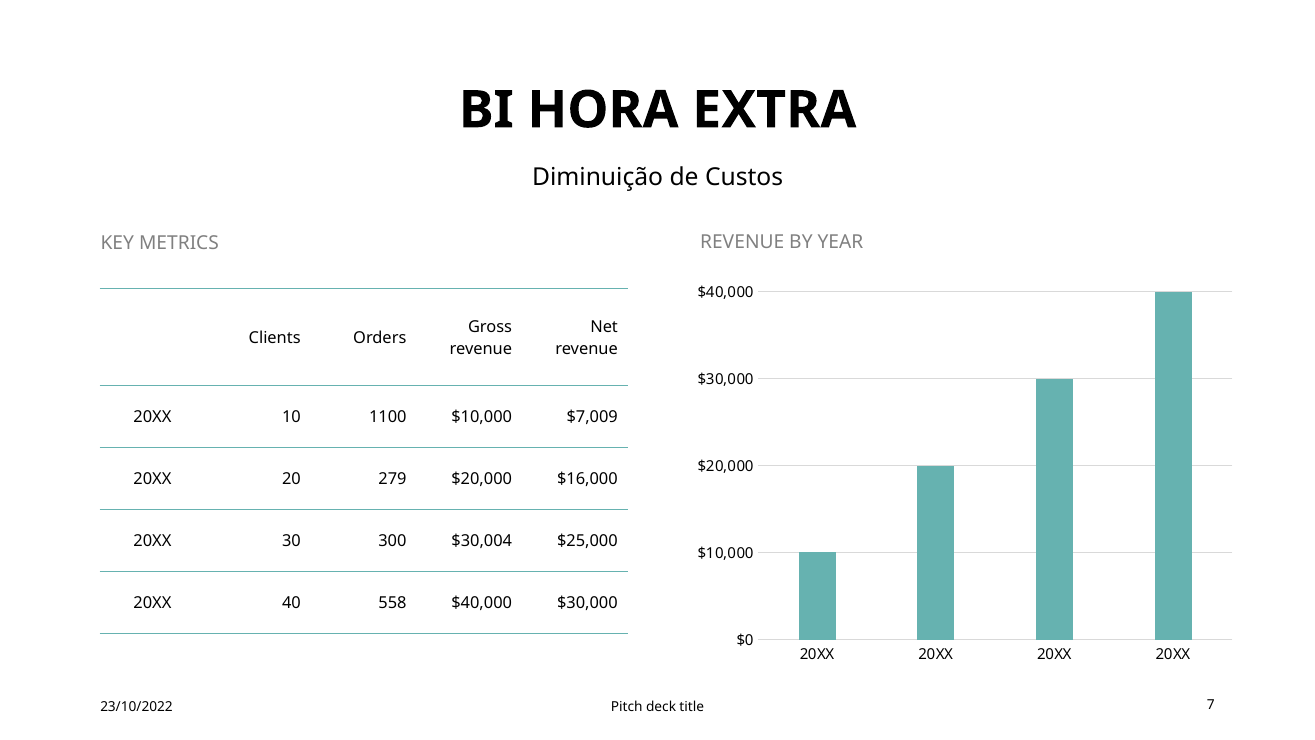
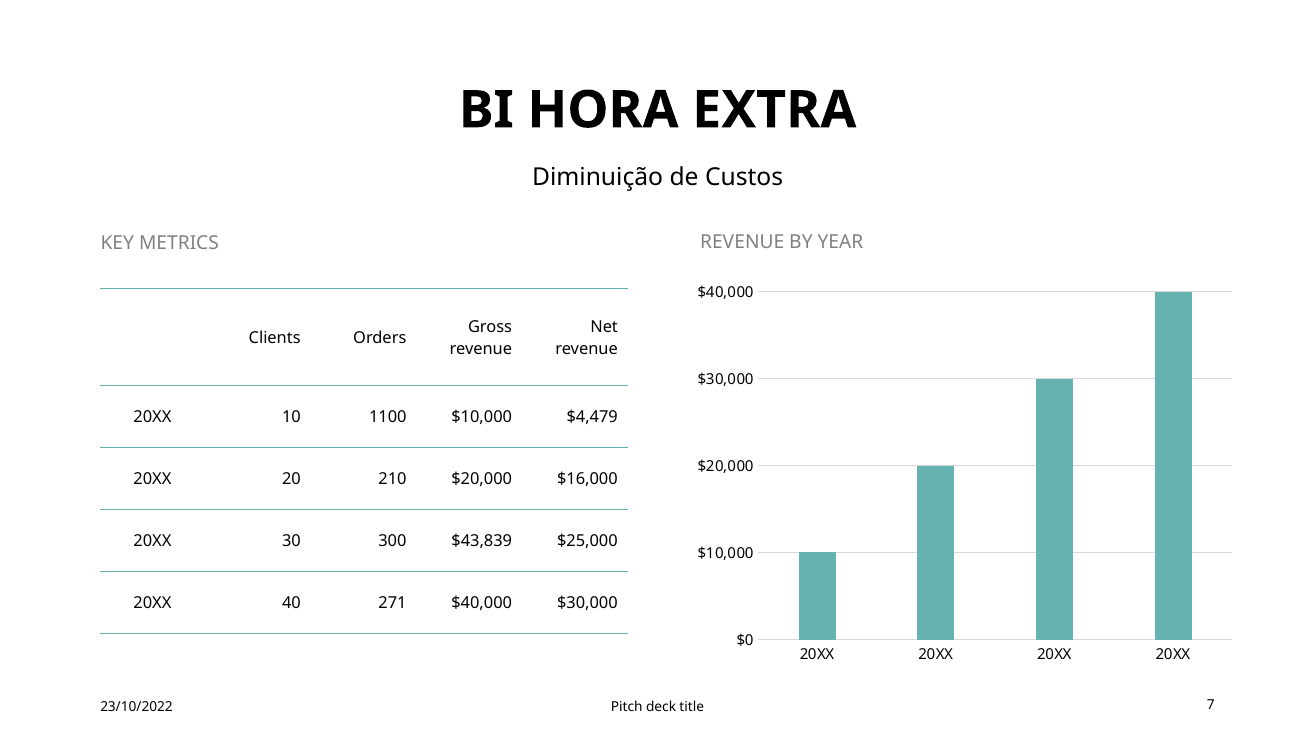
$7,009: $7,009 -> $4,479
279: 279 -> 210
$30,004: $30,004 -> $43,839
558: 558 -> 271
